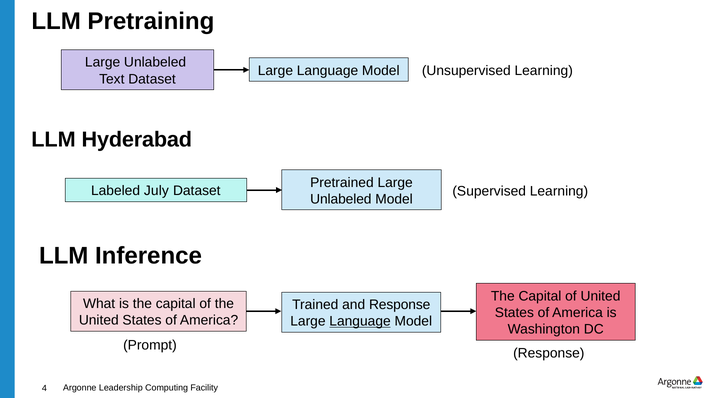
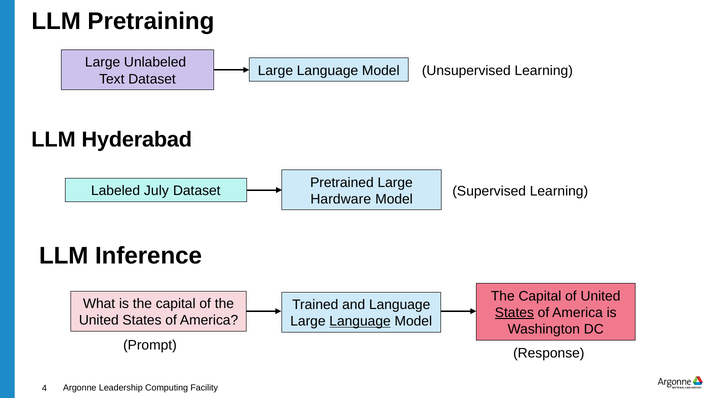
Unlabeled at (341, 199): Unlabeled -> Hardware
and Response: Response -> Language
States at (514, 313) underline: none -> present
